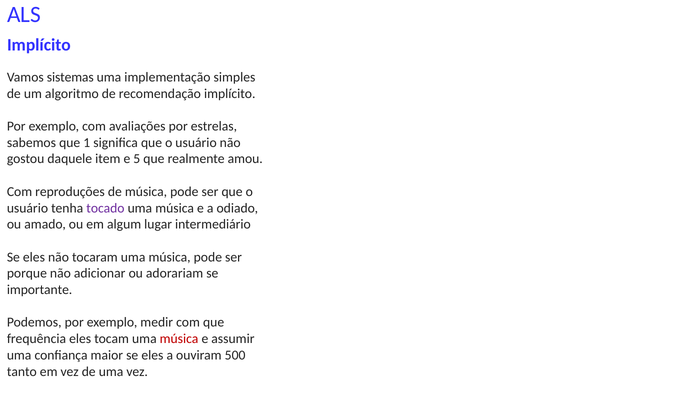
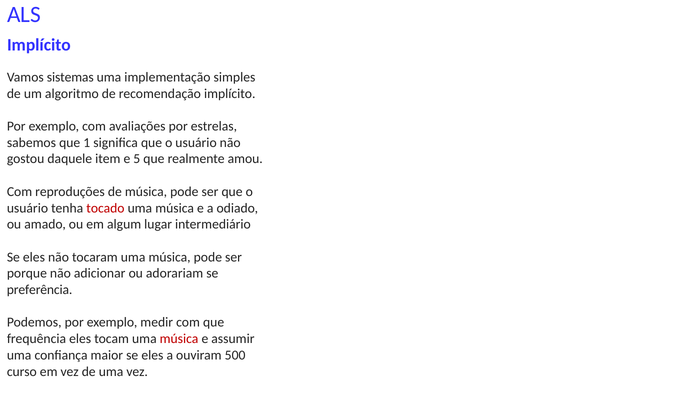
tocado colour: purple -> red
importante: importante -> preferência
tanto: tanto -> curso
